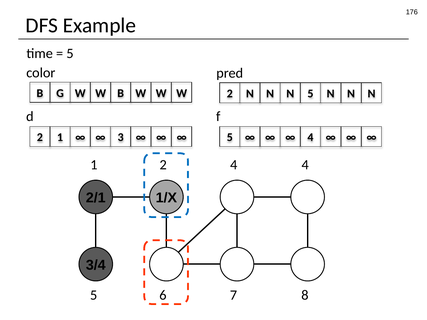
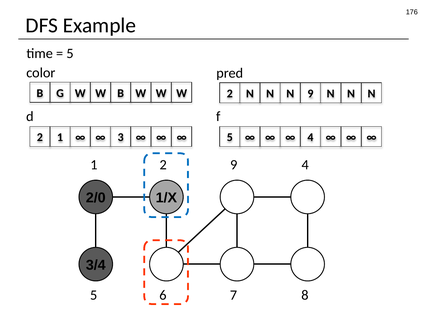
N 5: 5 -> 9
1 4: 4 -> 9
2/1: 2/1 -> 2/0
